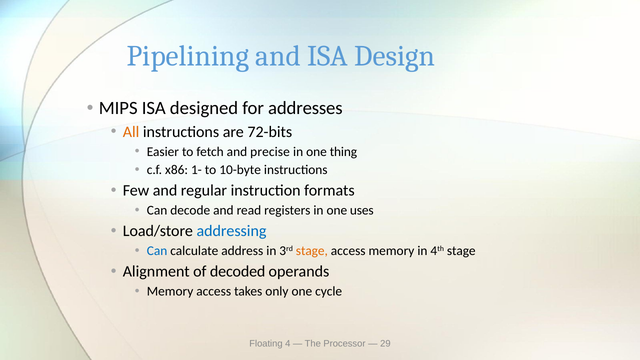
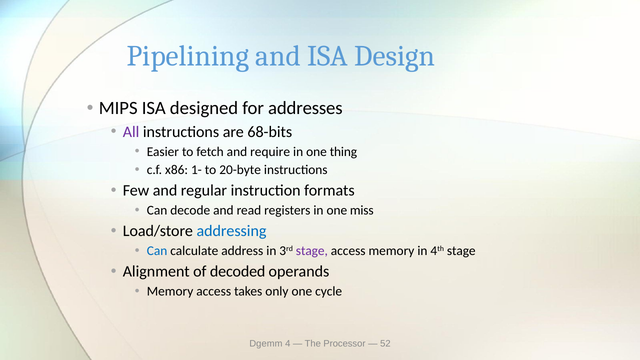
All colour: orange -> purple
72-bits: 72-bits -> 68-bits
precise: precise -> require
10-byte: 10-byte -> 20-byte
uses: uses -> miss
stage at (312, 251) colour: orange -> purple
Floating: Floating -> Dgemm
29: 29 -> 52
